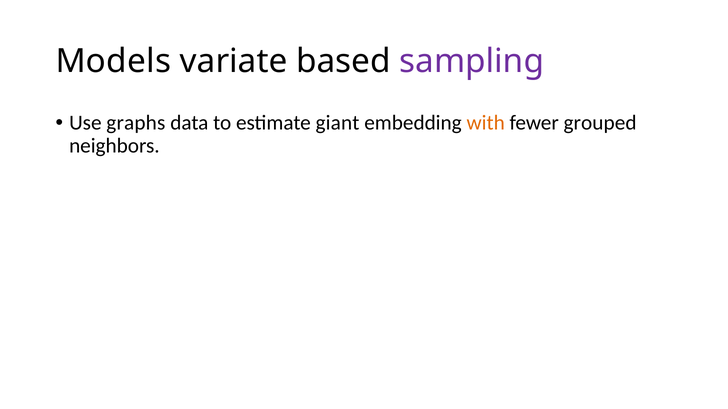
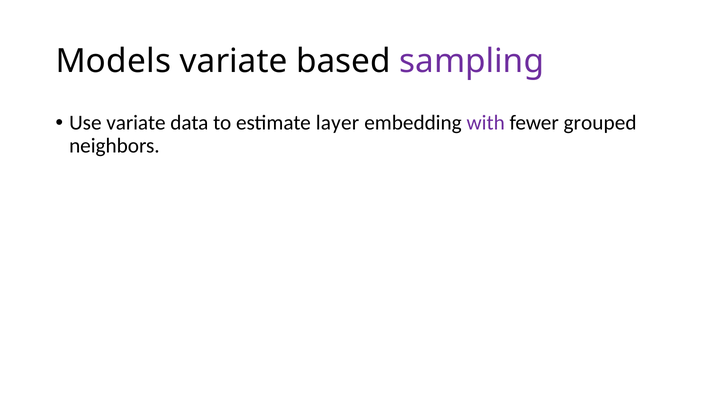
Use graphs: graphs -> variate
giant: giant -> layer
with colour: orange -> purple
